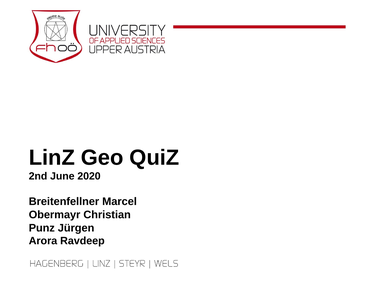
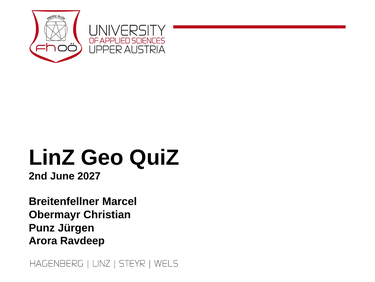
2020: 2020 -> 2027
